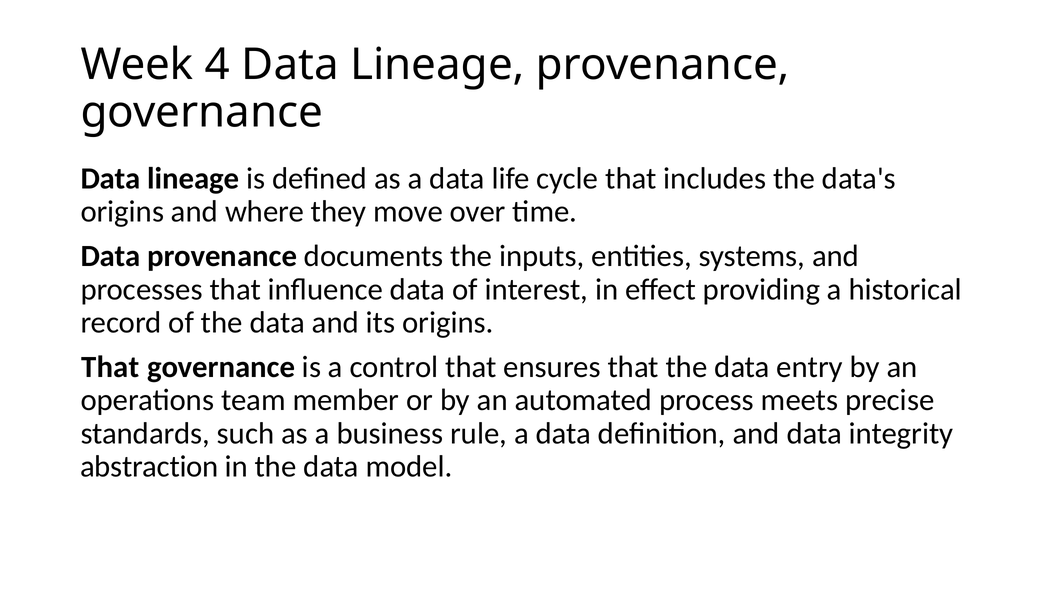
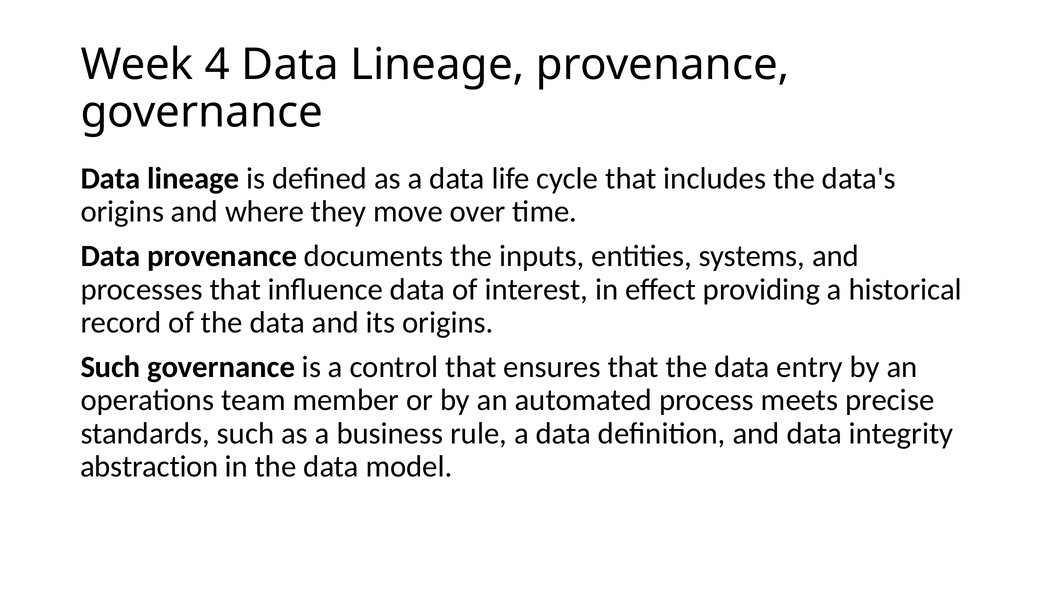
That at (110, 367): That -> Such
